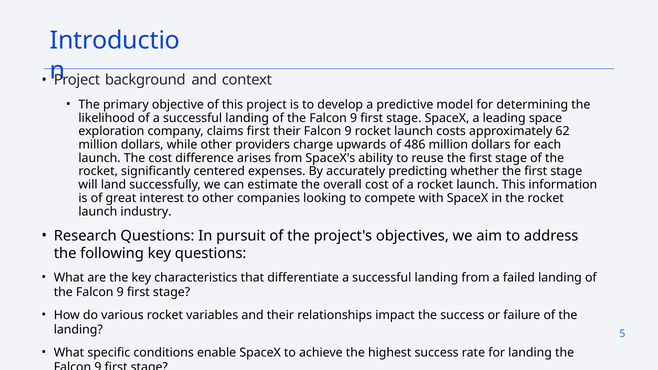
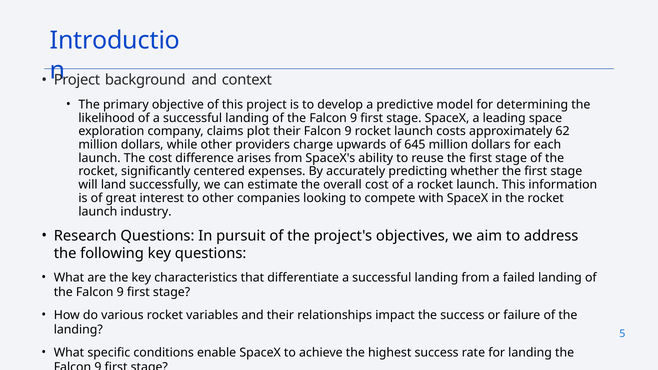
claims first: first -> plot
486: 486 -> 645
